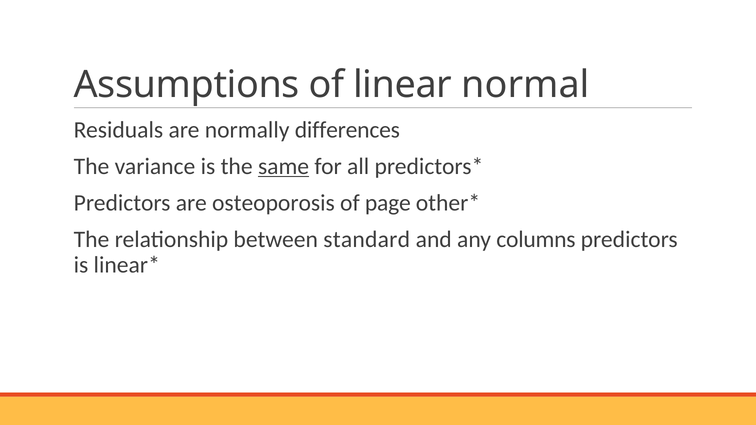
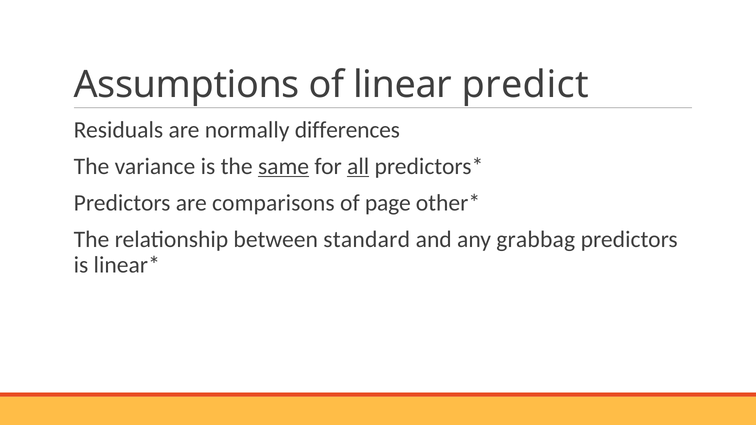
normal: normal -> predict
all underline: none -> present
osteoporosis: osteoporosis -> comparisons
columns: columns -> grabbag
